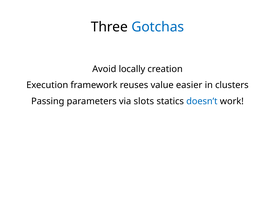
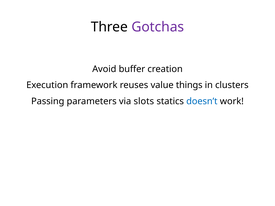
Gotchas colour: blue -> purple
locally: locally -> buffer
easier: easier -> things
